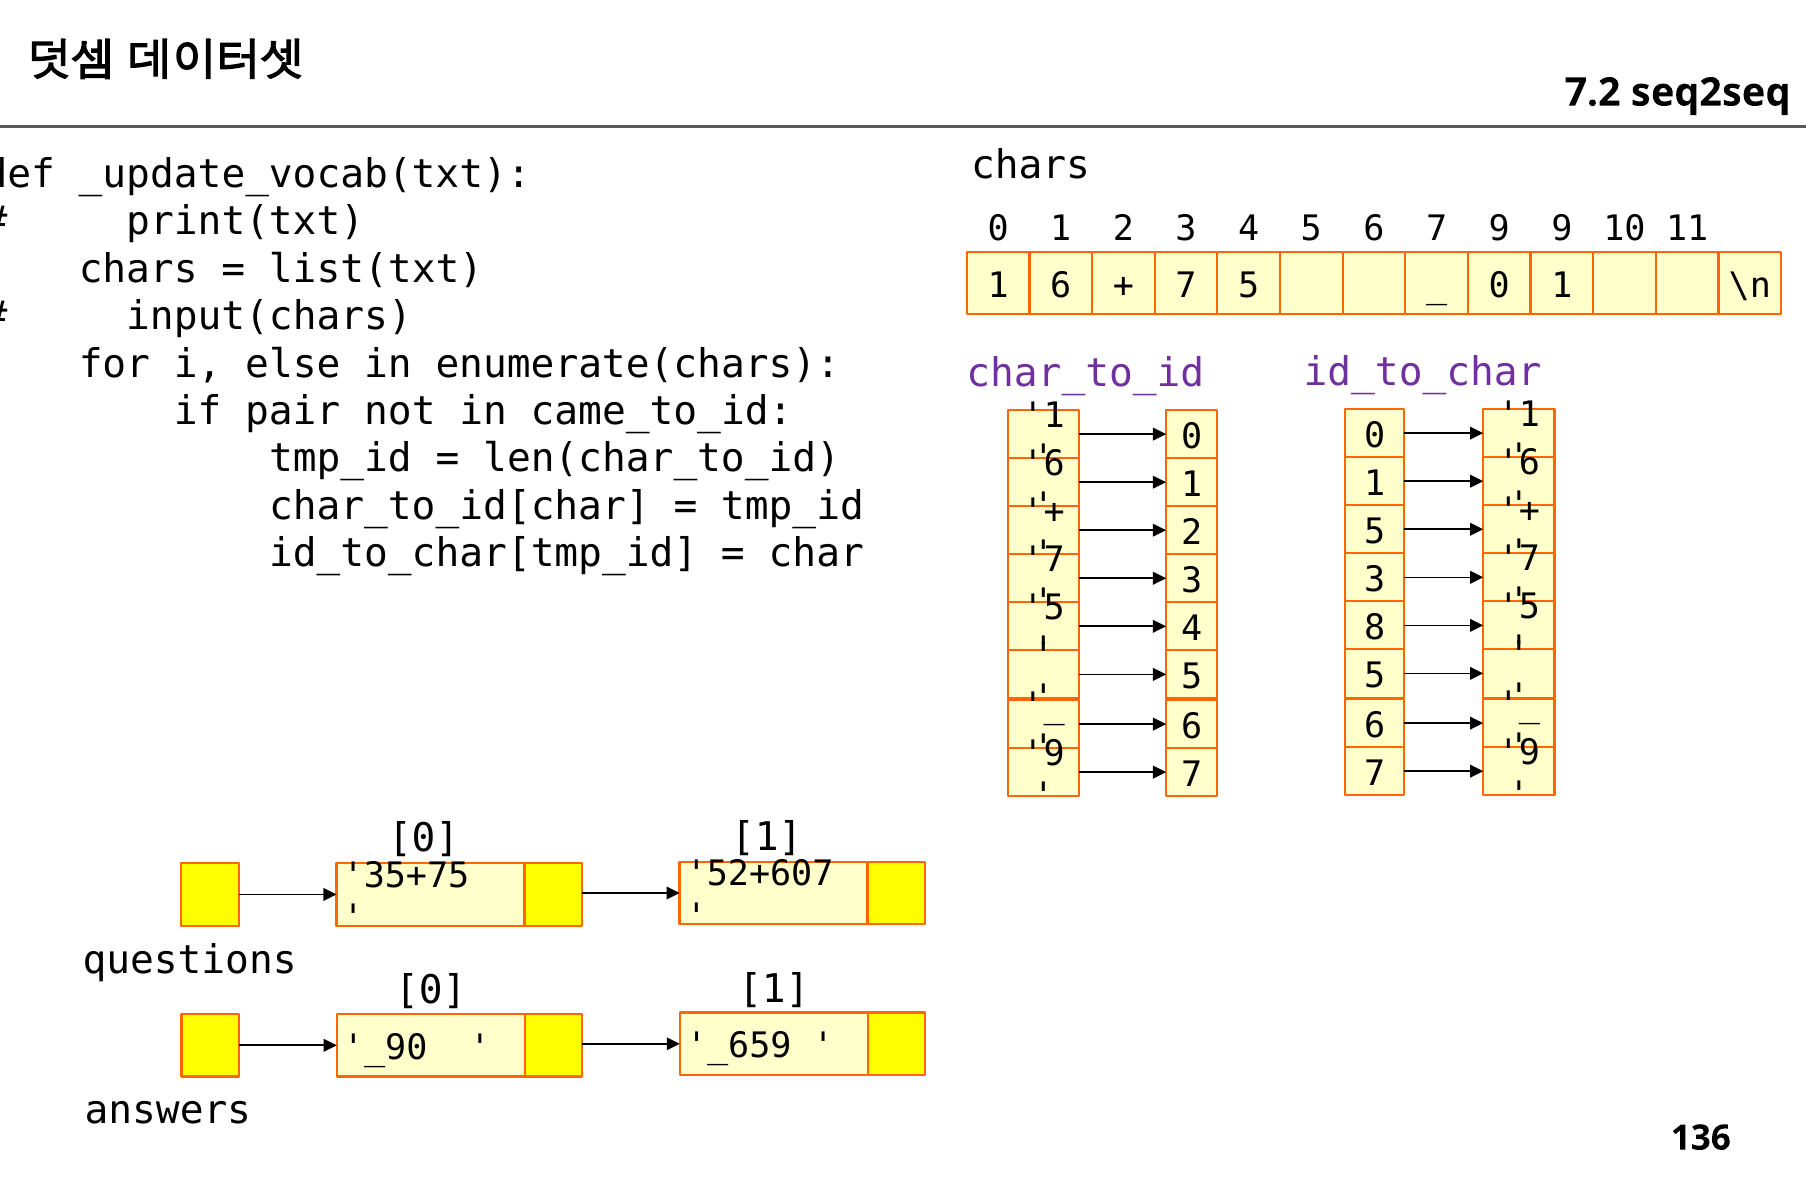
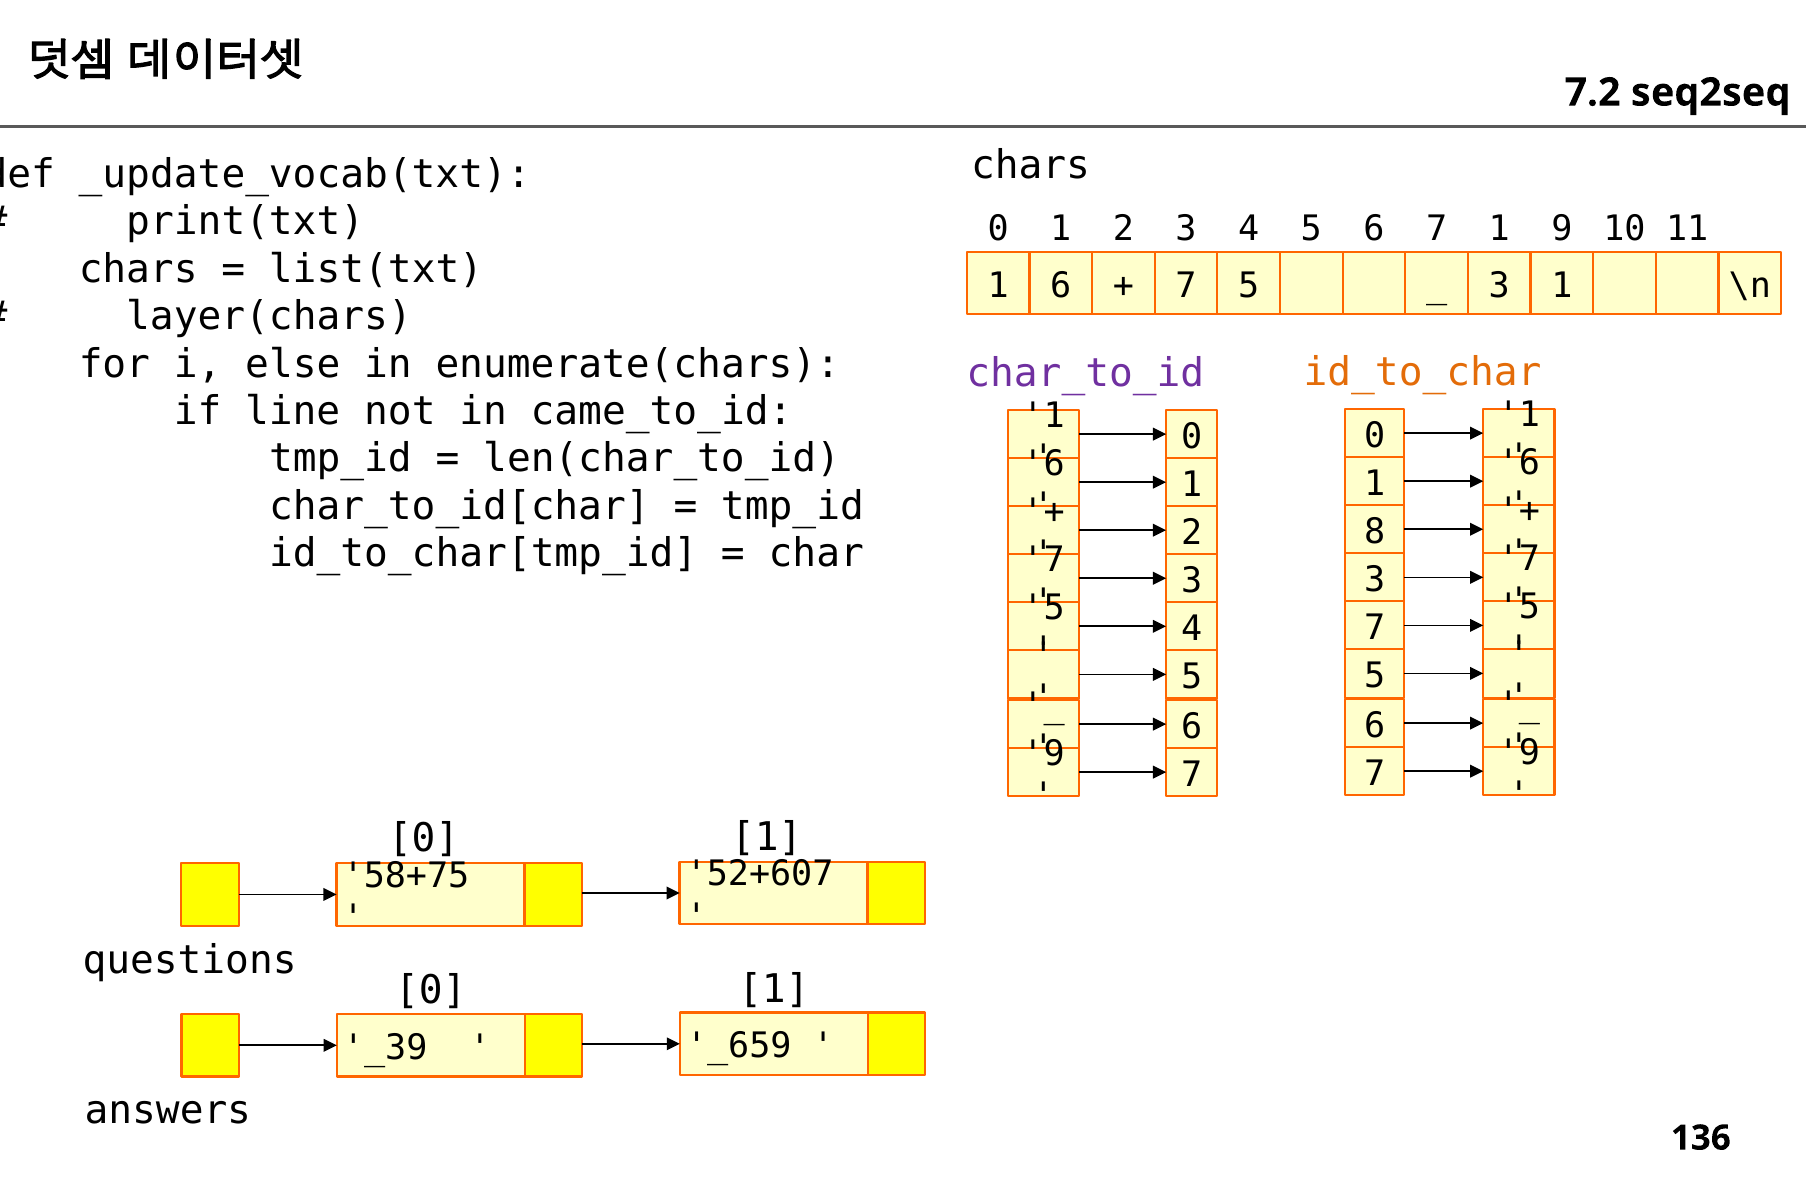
6 7 9: 9 -> 1
0 at (1499, 285): 0 -> 3
input(chars: input(chars -> layer(chars
id_to_char colour: purple -> orange
pair: pair -> line
2 5: 5 -> 8
4 8: 8 -> 7
35+75: 35+75 -> 58+75
_90: _90 -> _39
